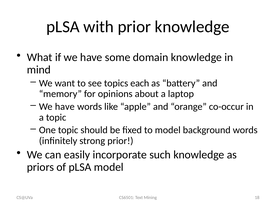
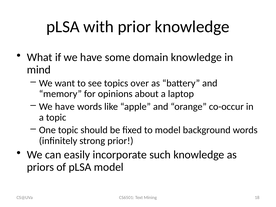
each: each -> over
